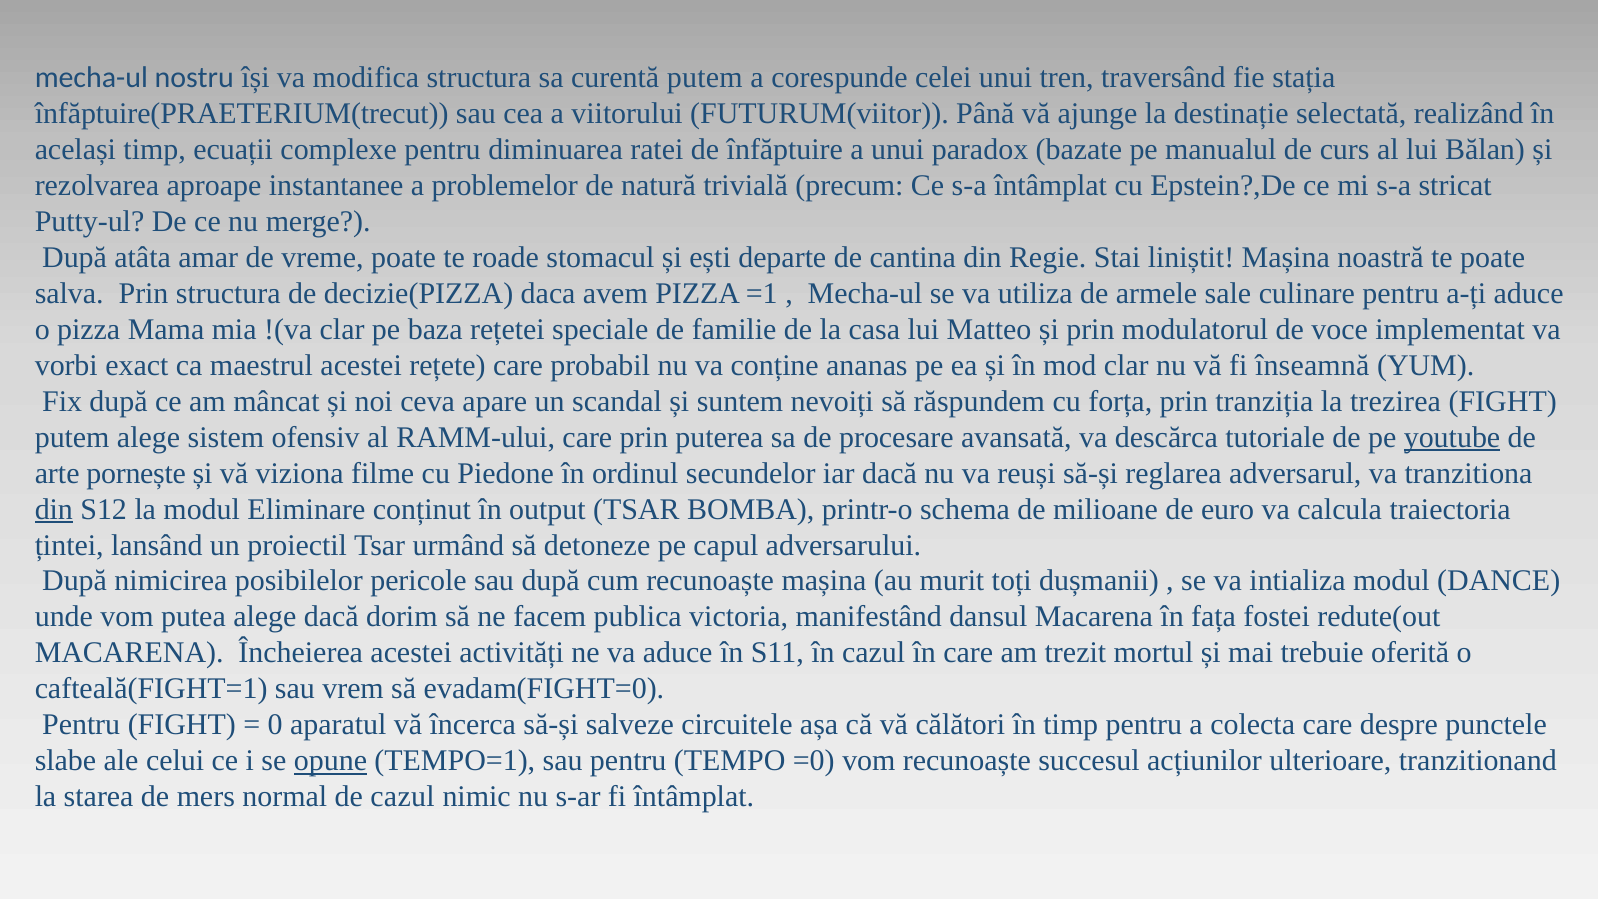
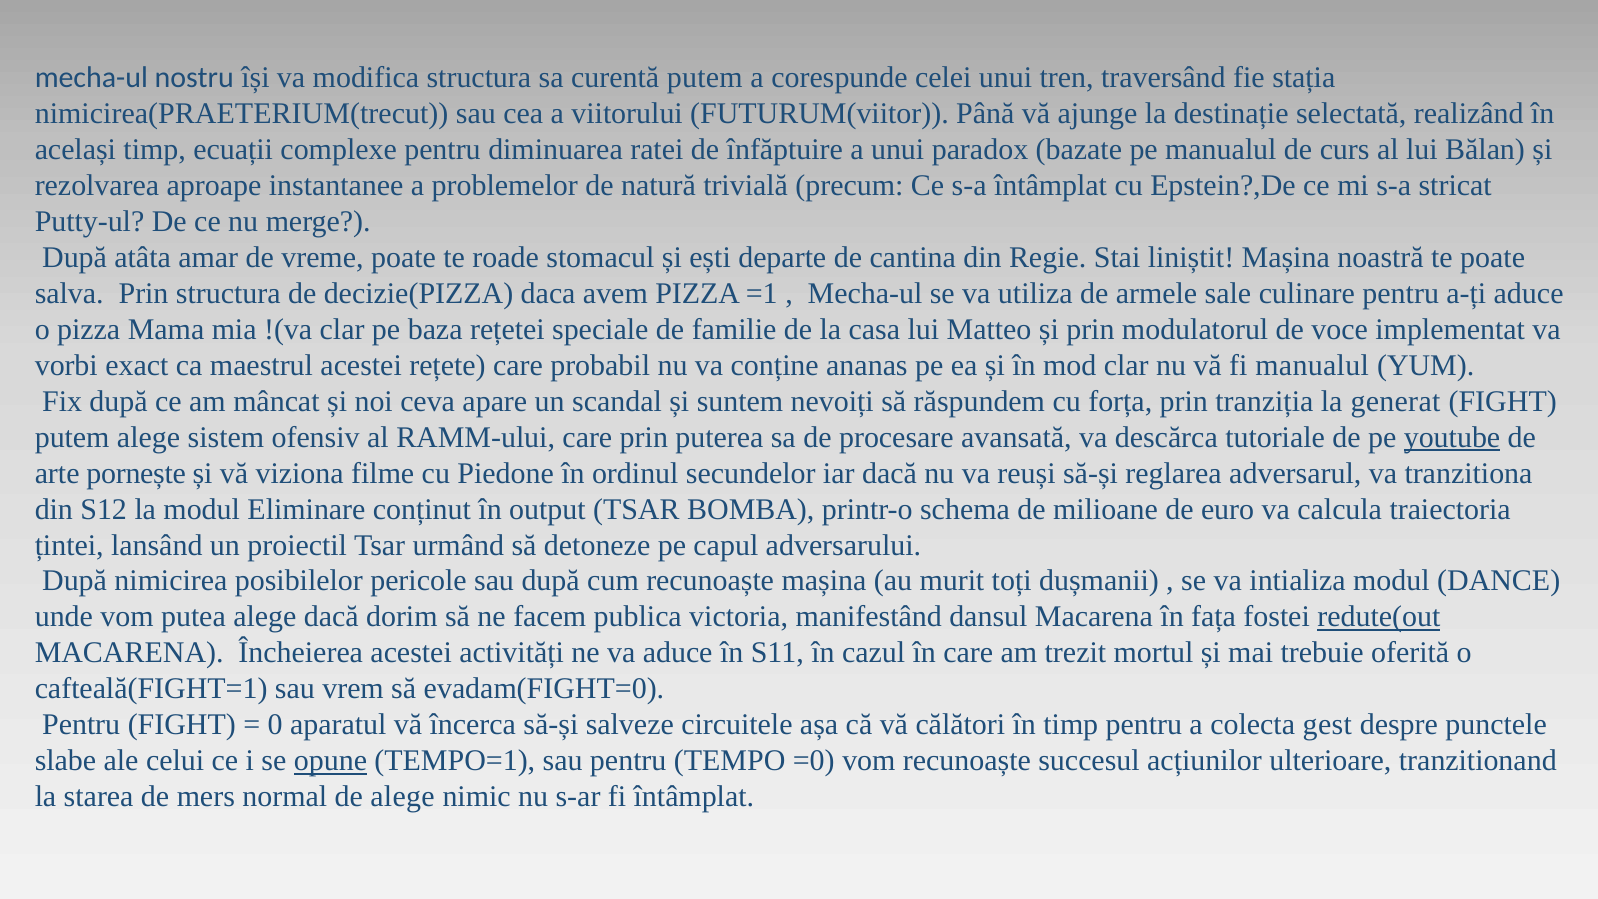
înfăptuire(PRAETERIUM(trecut: înfăptuire(PRAETERIUM(trecut -> nimicirea(PRAETERIUM(trecut
fi înseamnă: înseamnă -> manualul
trezirea: trezirea -> generat
din at (54, 509) underline: present -> none
redute(out underline: none -> present
colecta care: care -> gest
de cazul: cazul -> alege
